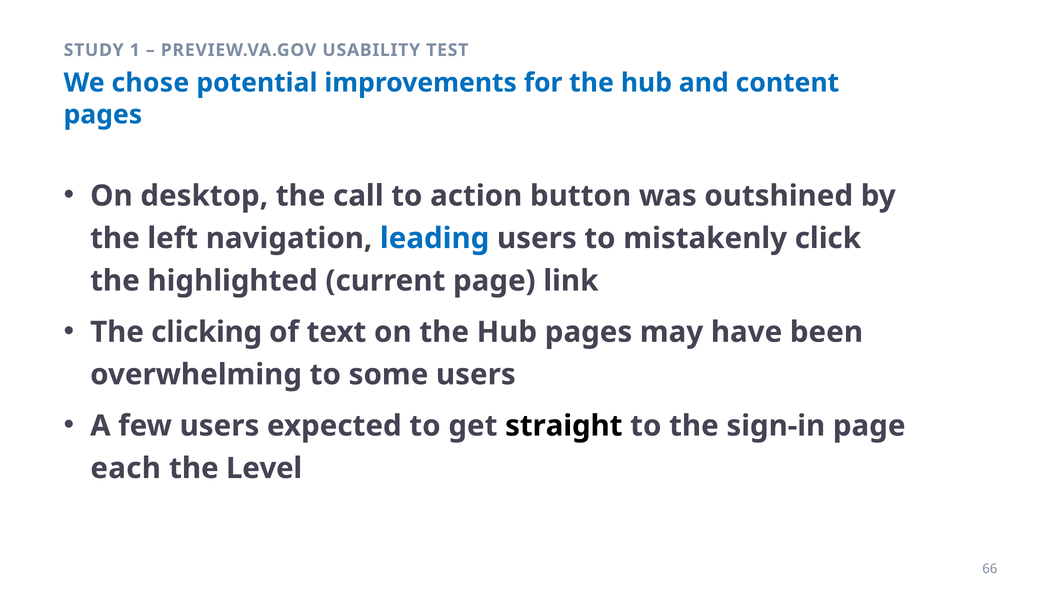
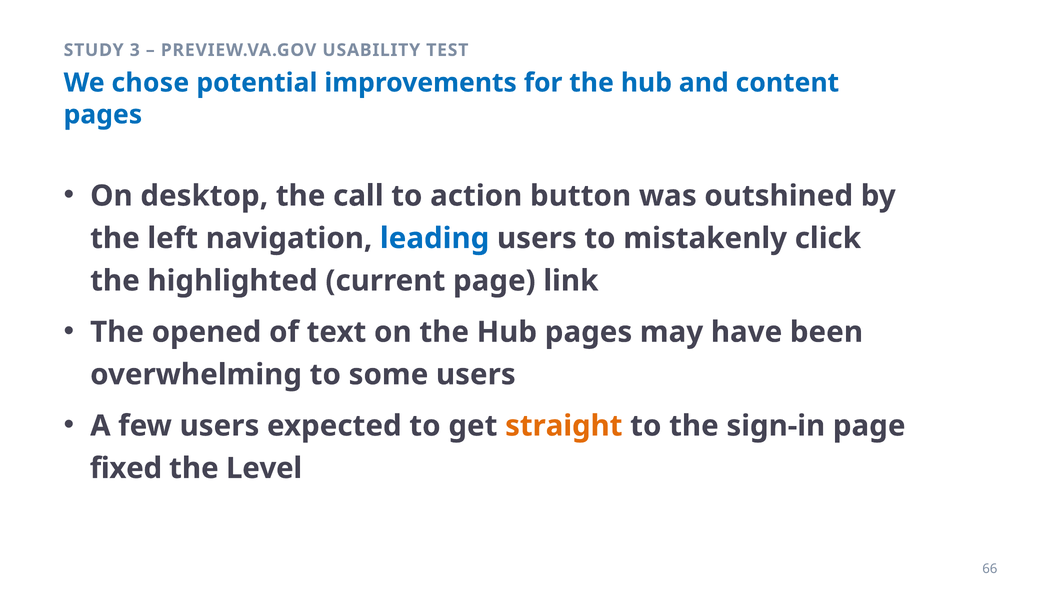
1: 1 -> 3
clicking: clicking -> opened
straight colour: black -> orange
each: each -> fixed
